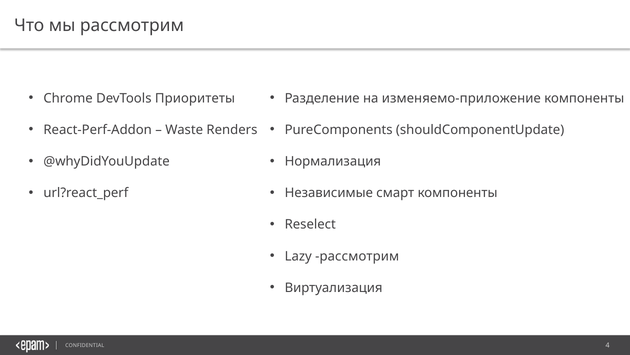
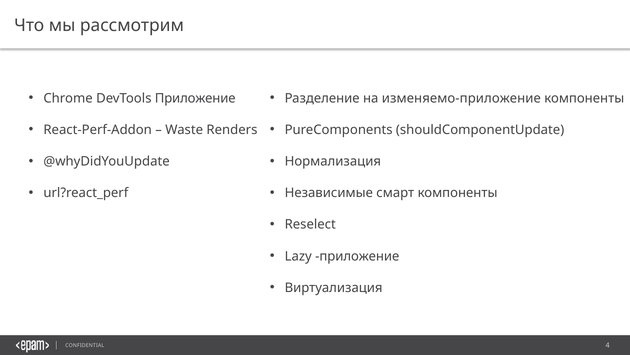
DevTools Приоритеты: Приоритеты -> Приложение
Lazy рассмотрим: рассмотрим -> приложение
